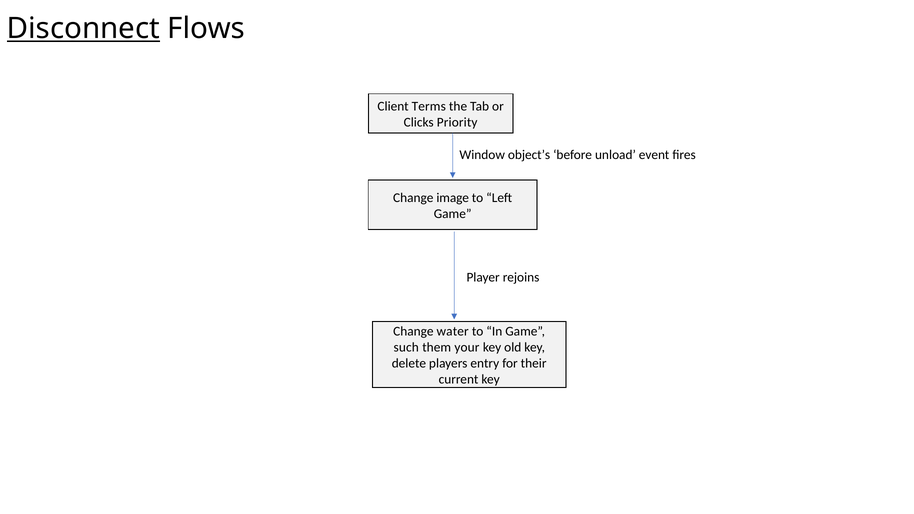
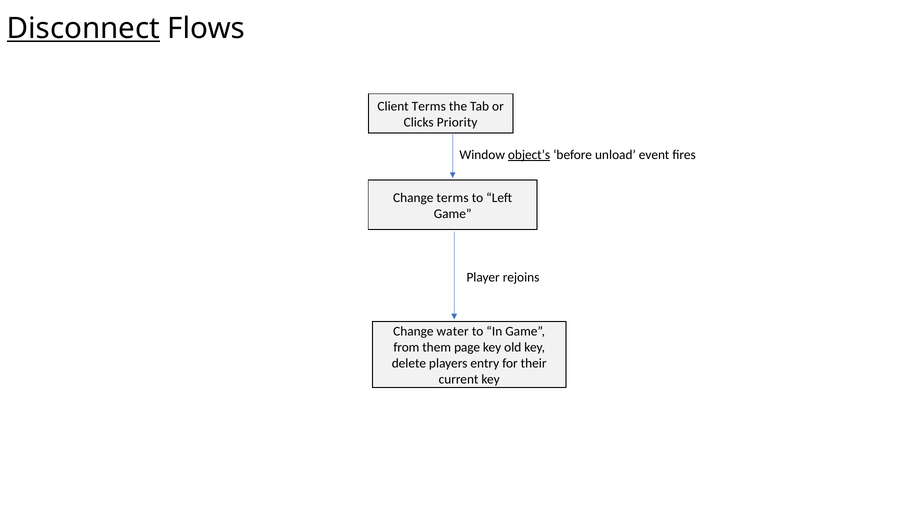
object’s underline: none -> present
Change image: image -> terms
such: such -> from
your: your -> page
